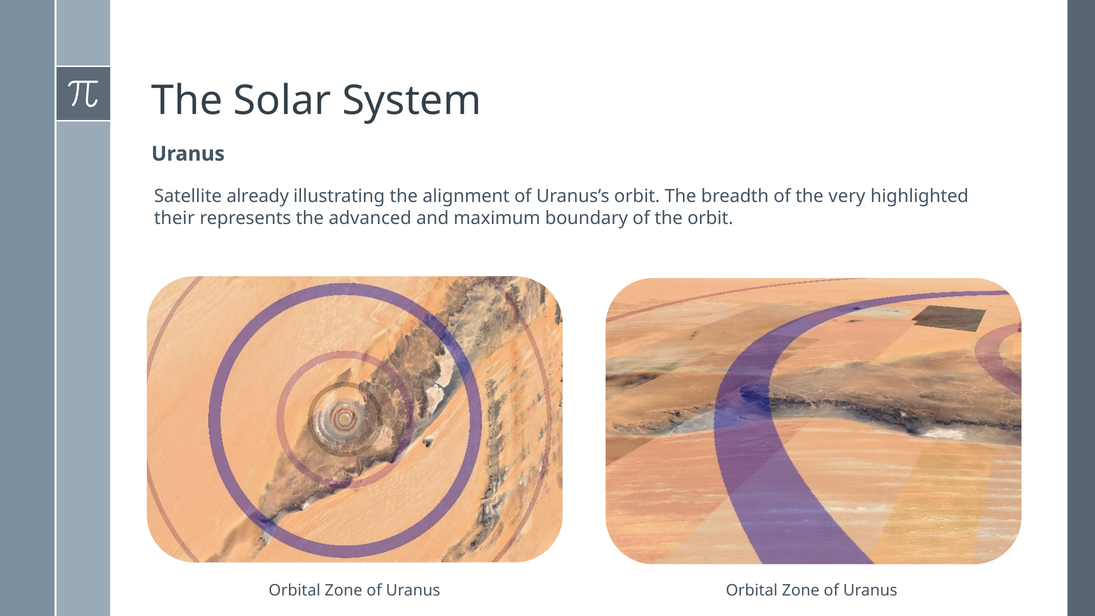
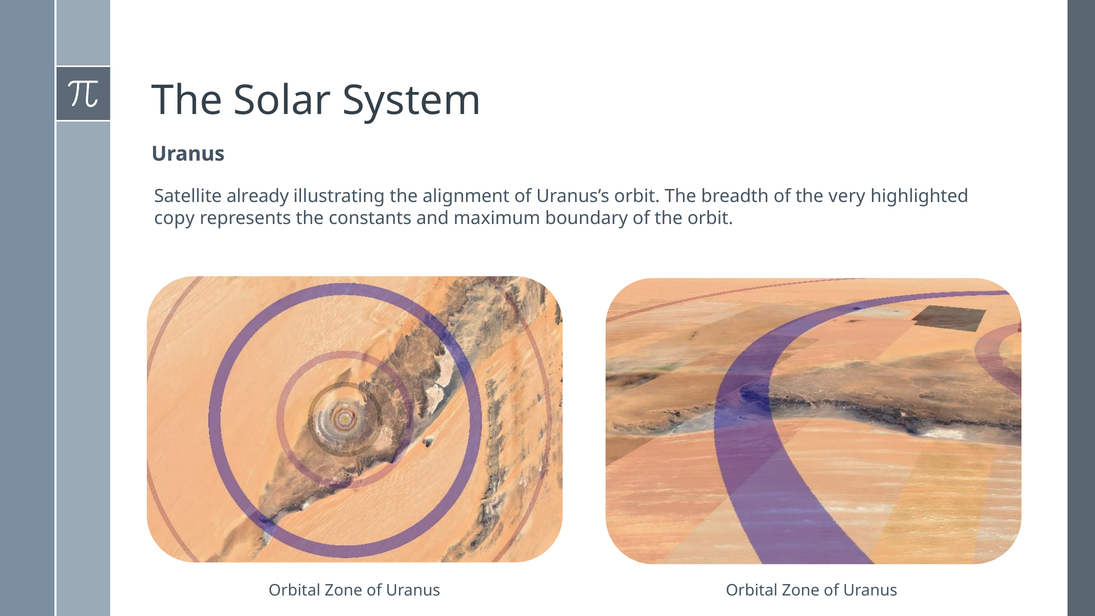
their: their -> copy
advanced: advanced -> constants
